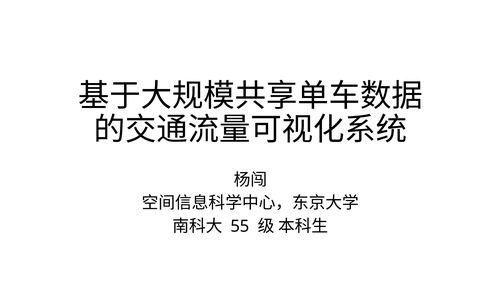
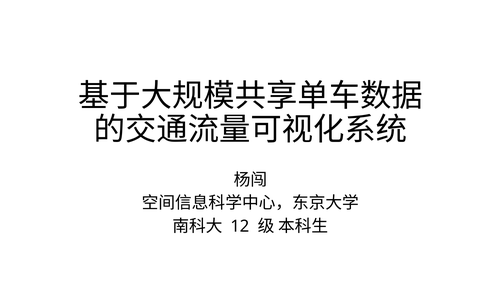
55: 55 -> 12
